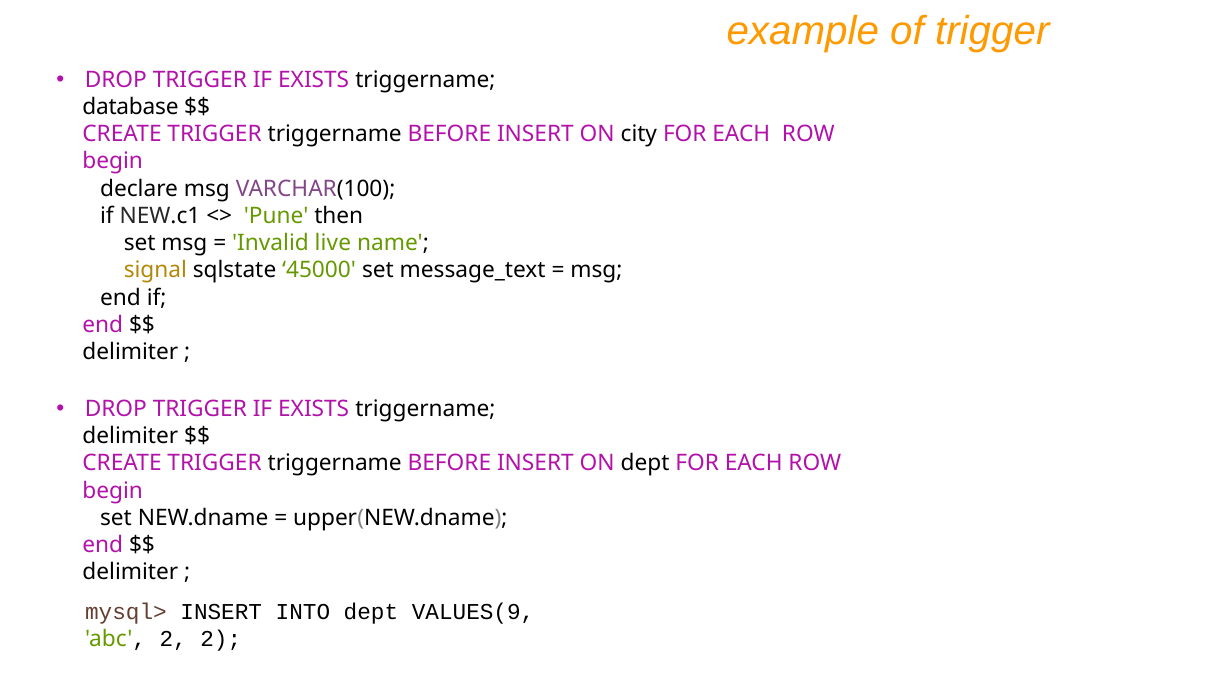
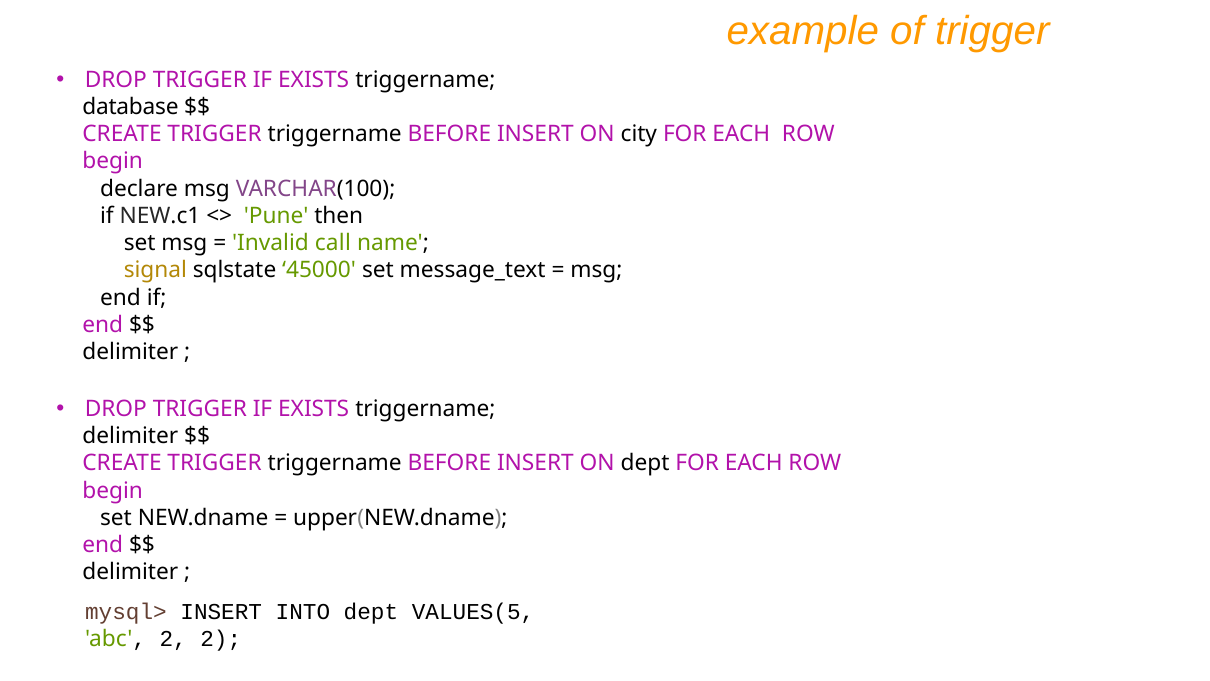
live: live -> call
VALUES(9: VALUES(9 -> VALUES(5
